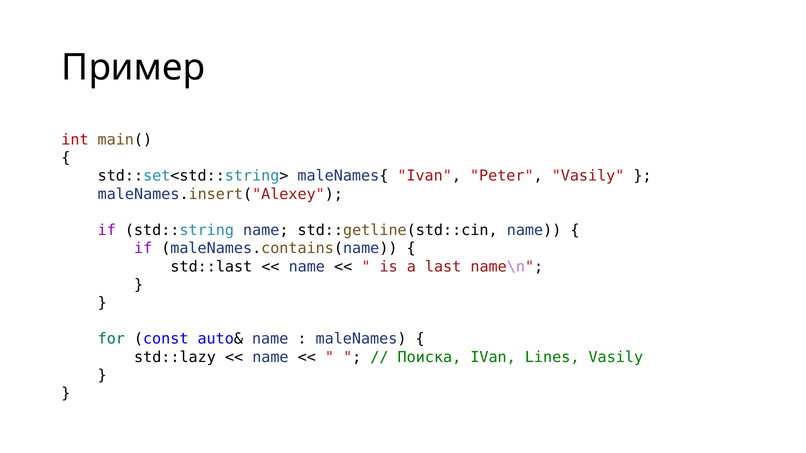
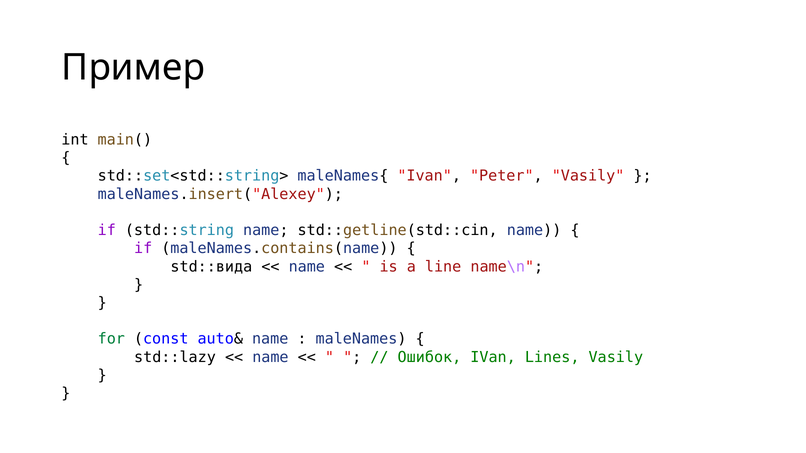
int colour: red -> black
std::last: std::last -> std::вида
last: last -> line
Поиска: Поиска -> Ошибок
